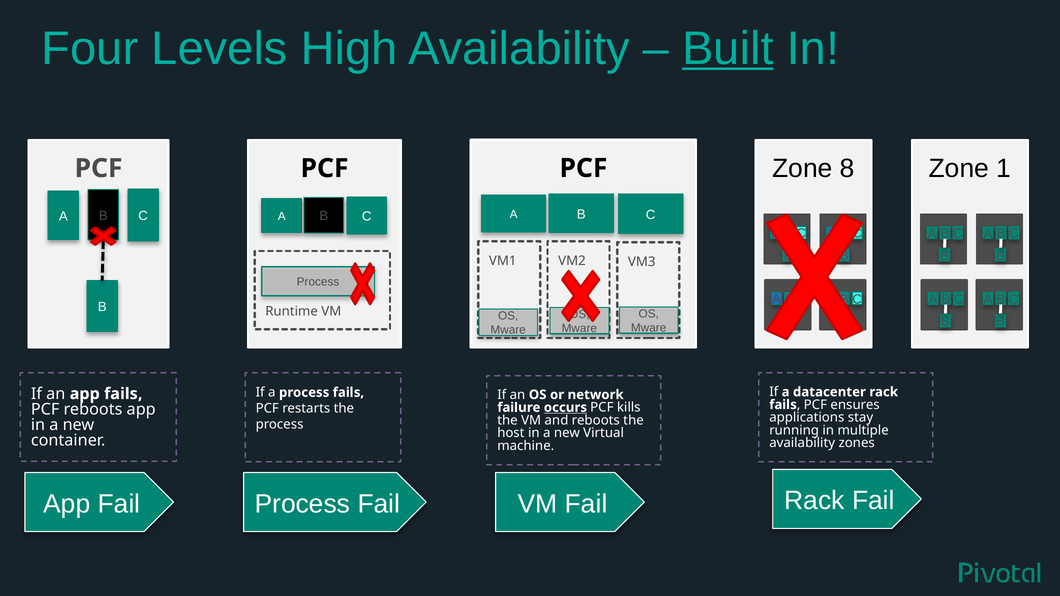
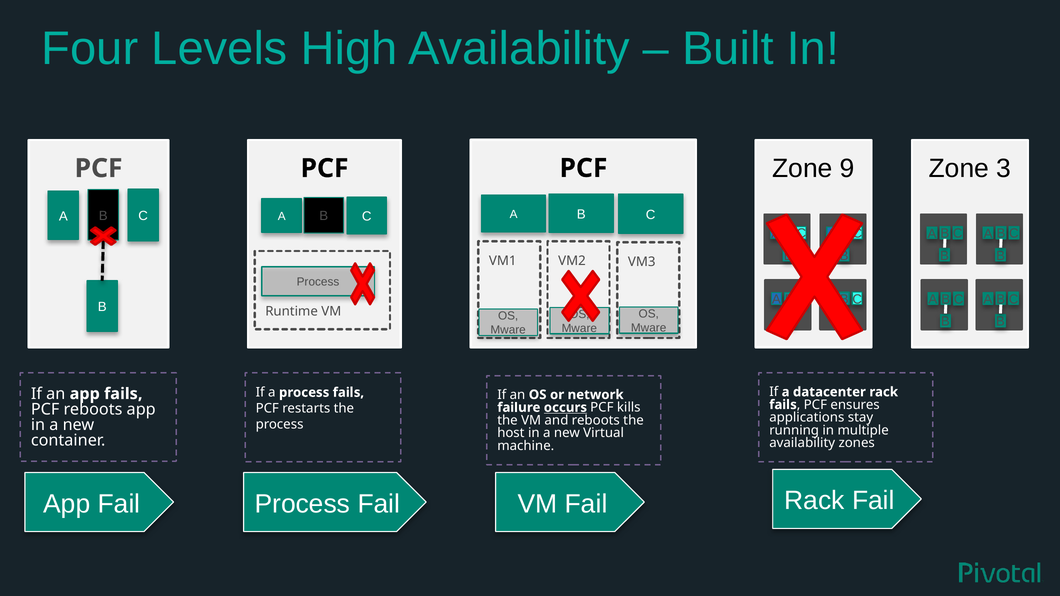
Built underline: present -> none
8: 8 -> 9
Zone 1: 1 -> 3
